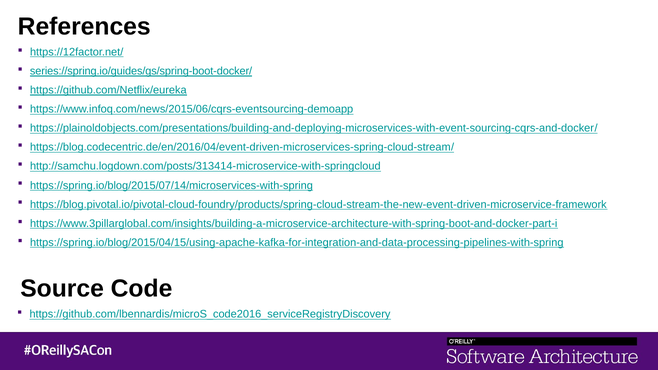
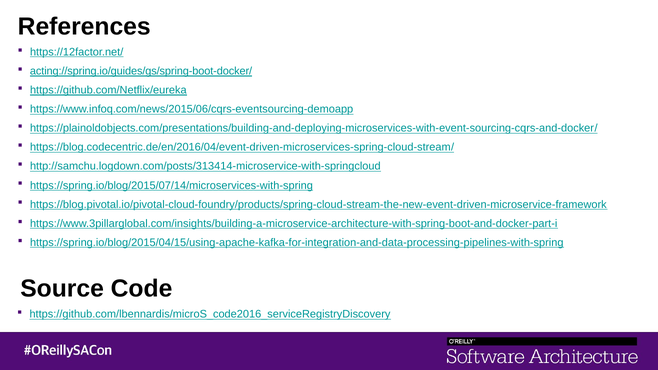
series://spring.io/guides/gs/spring-boot-docker/: series://spring.io/guides/gs/spring-boot-docker/ -> acting://spring.io/guides/gs/spring-boot-docker/
